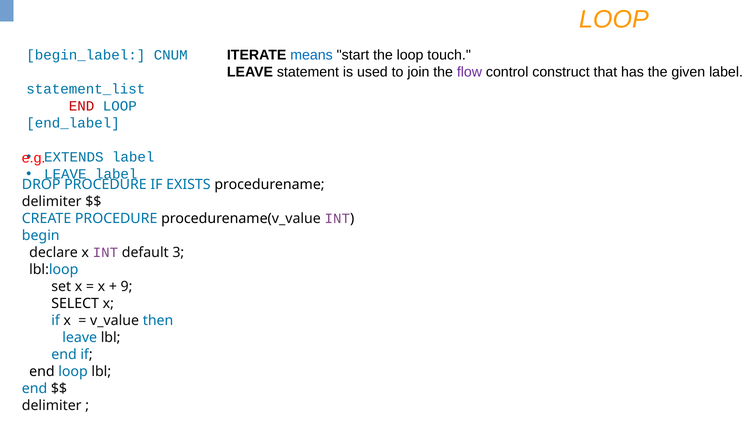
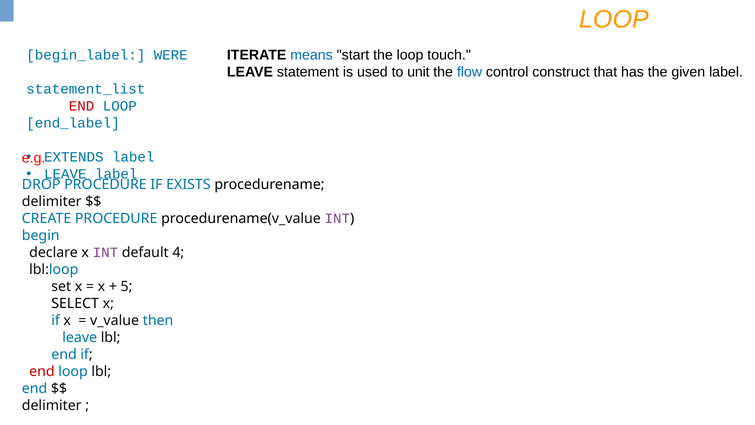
CNUM: CNUM -> WERE
join: join -> unit
flow colour: purple -> blue
3: 3 -> 4
9: 9 -> 5
end at (42, 371) colour: black -> red
